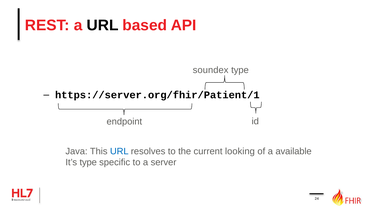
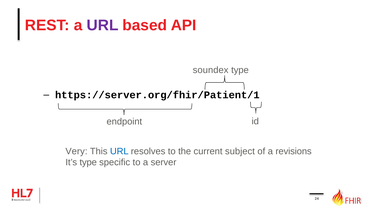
URL at (103, 25) colour: black -> purple
Java: Java -> Very
looking: looking -> subject
available: available -> revisions
